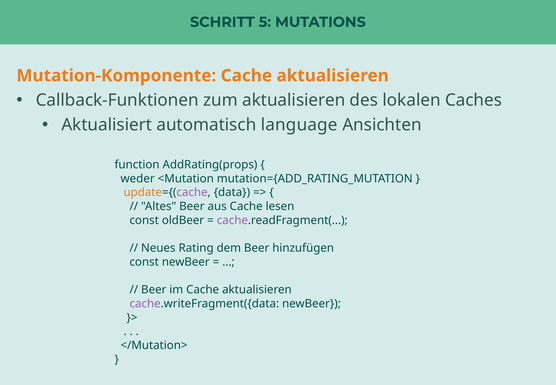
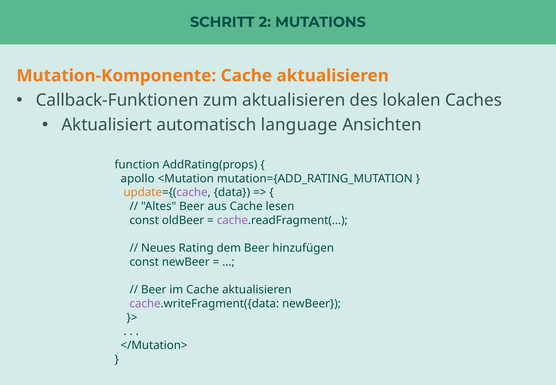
5: 5 -> 2
weder: weder -> apollo
